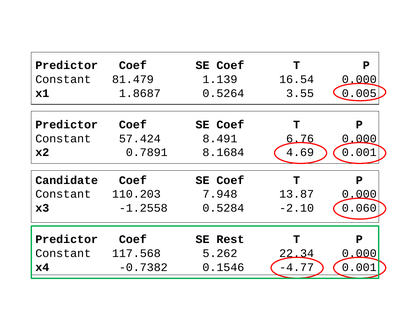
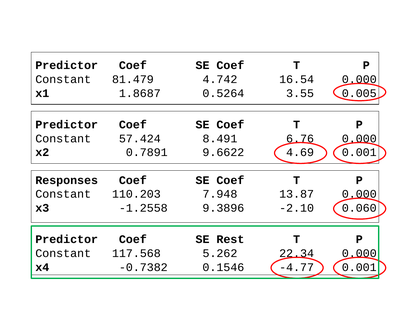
1.139: 1.139 -> 4.742
8.1684: 8.1684 -> 9.6622
Candidate: Candidate -> Responses
0.5284: 0.5284 -> 9.3896
